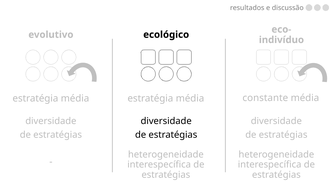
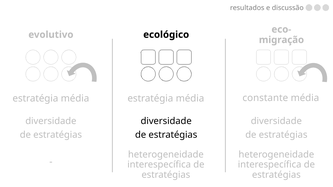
indivíduo: indivíduo -> migração
